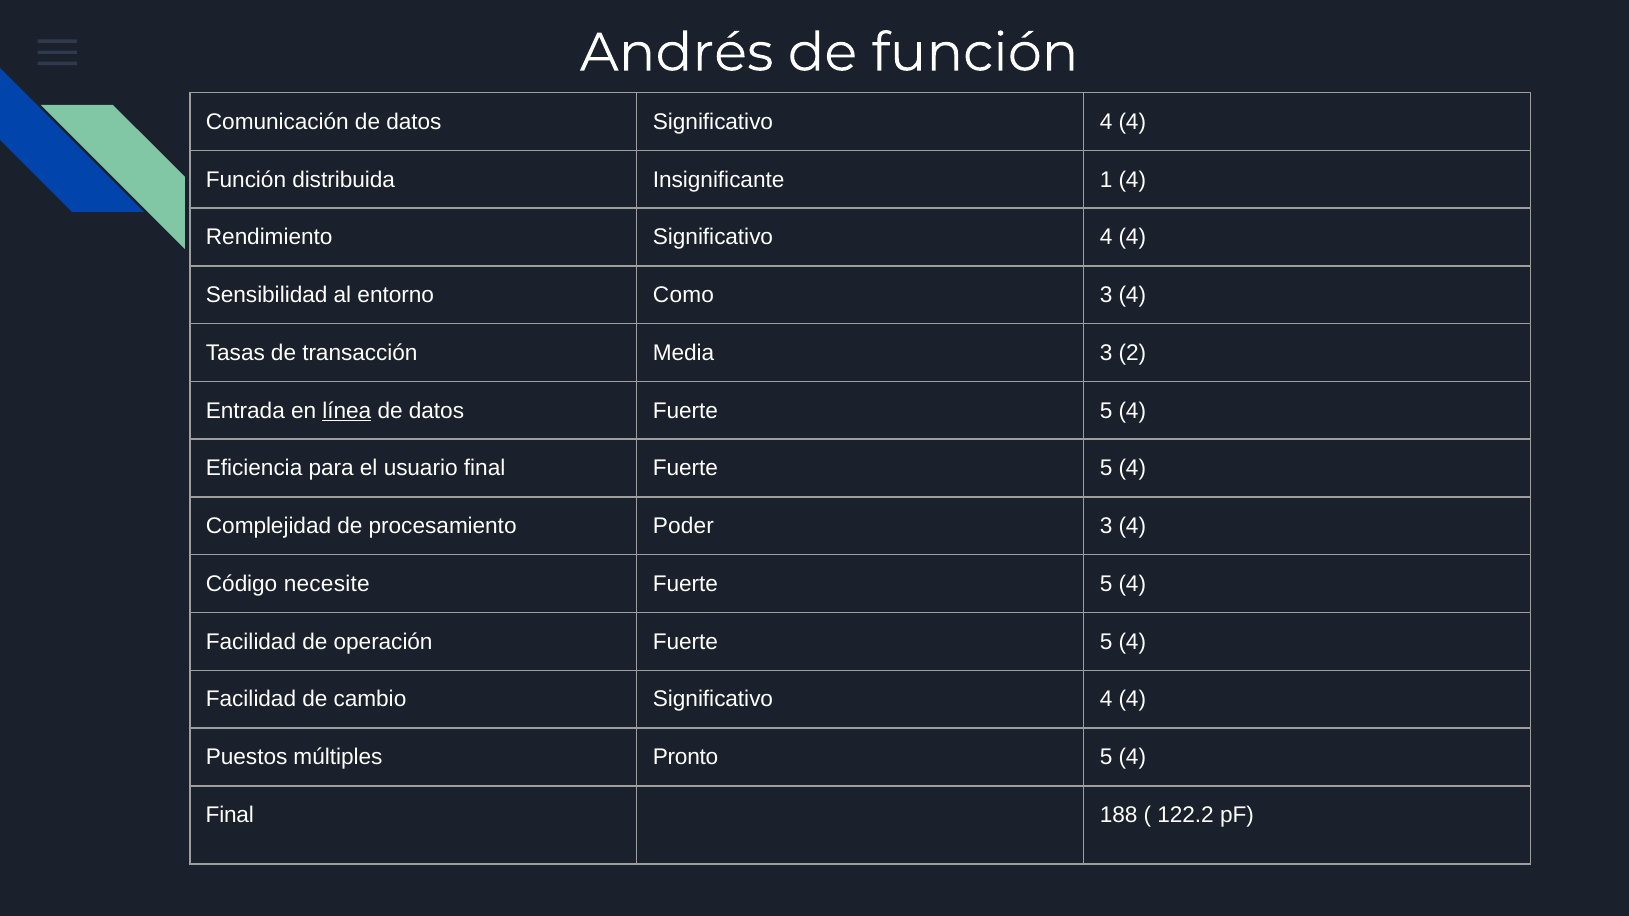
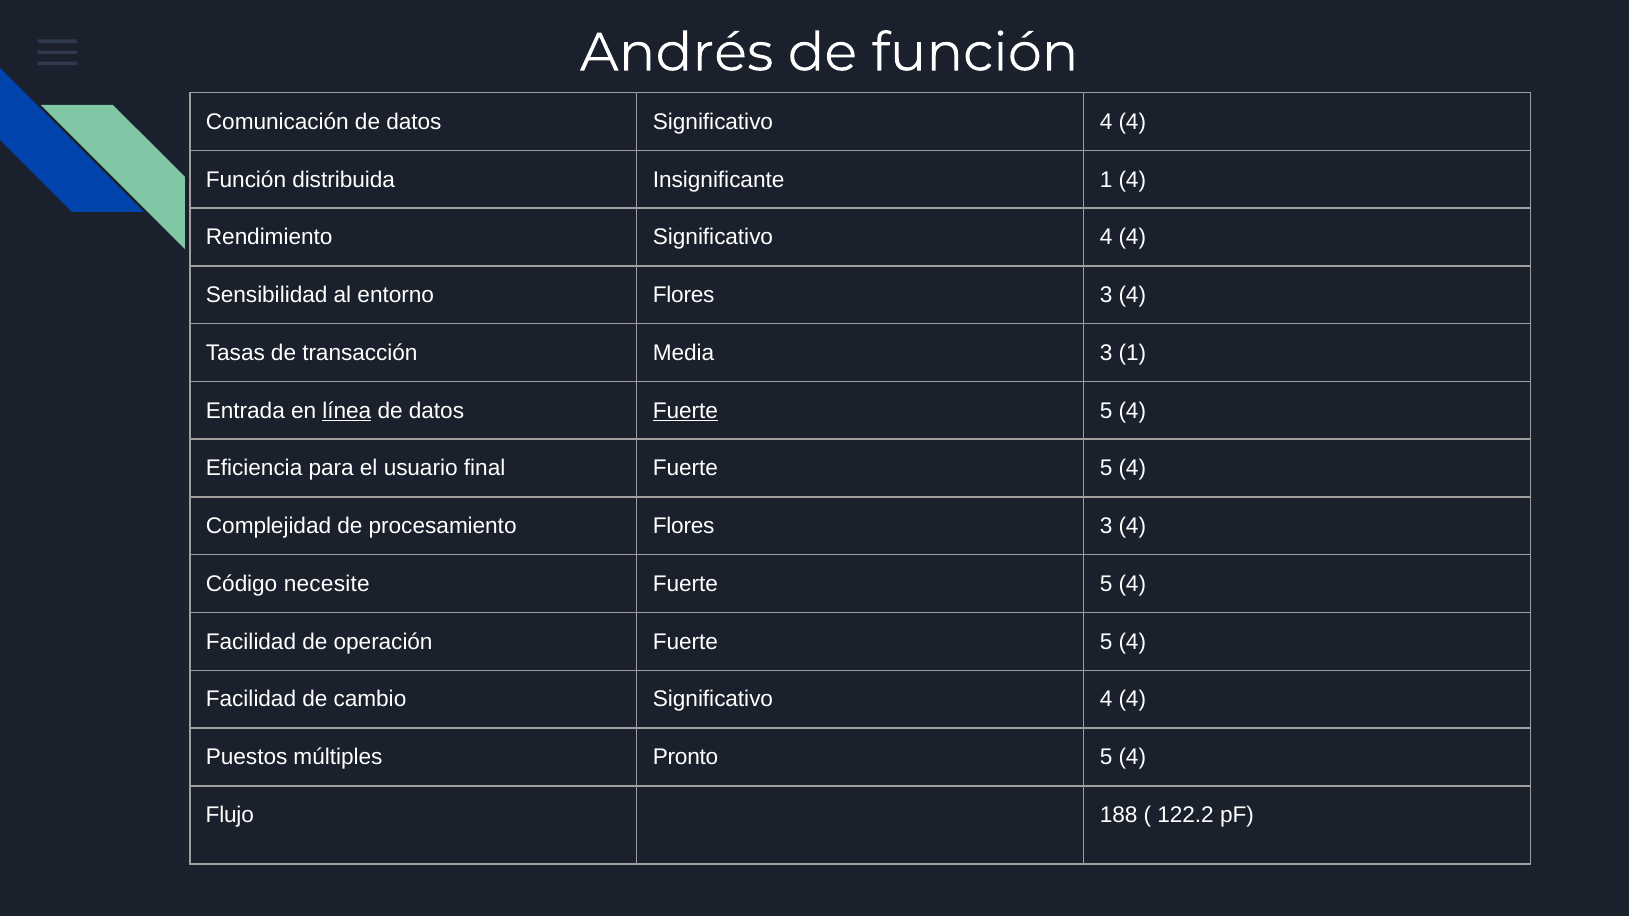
entorno Como: Como -> Flores
3 2: 2 -> 1
Fuerte at (685, 411) underline: none -> present
procesamiento Poder: Poder -> Flores
Final at (230, 815): Final -> Flujo
